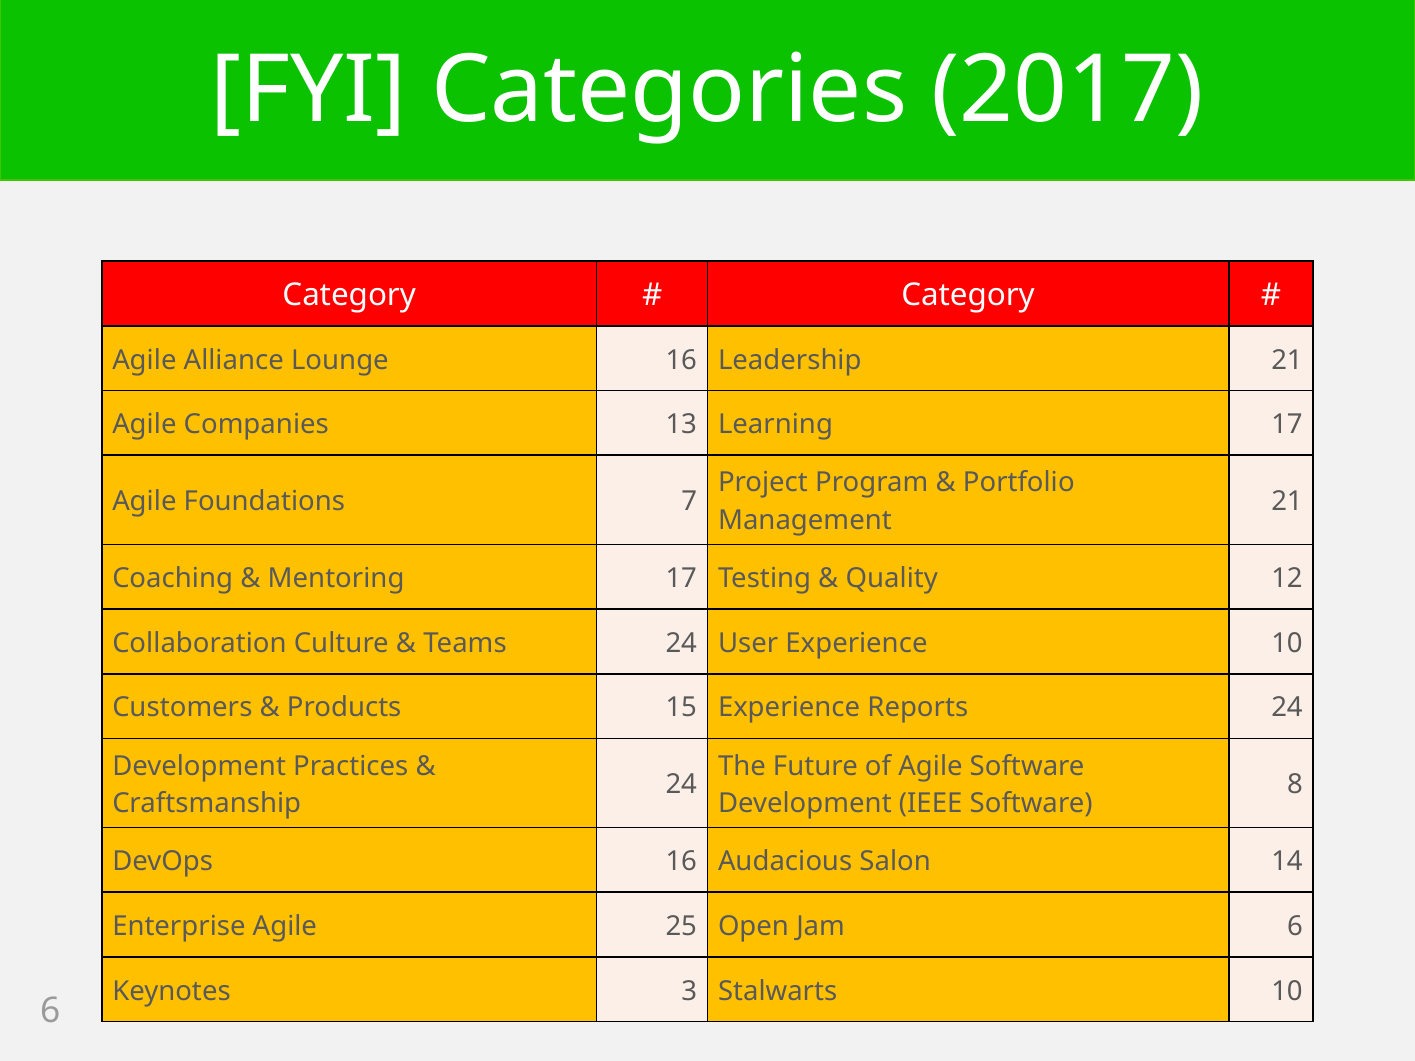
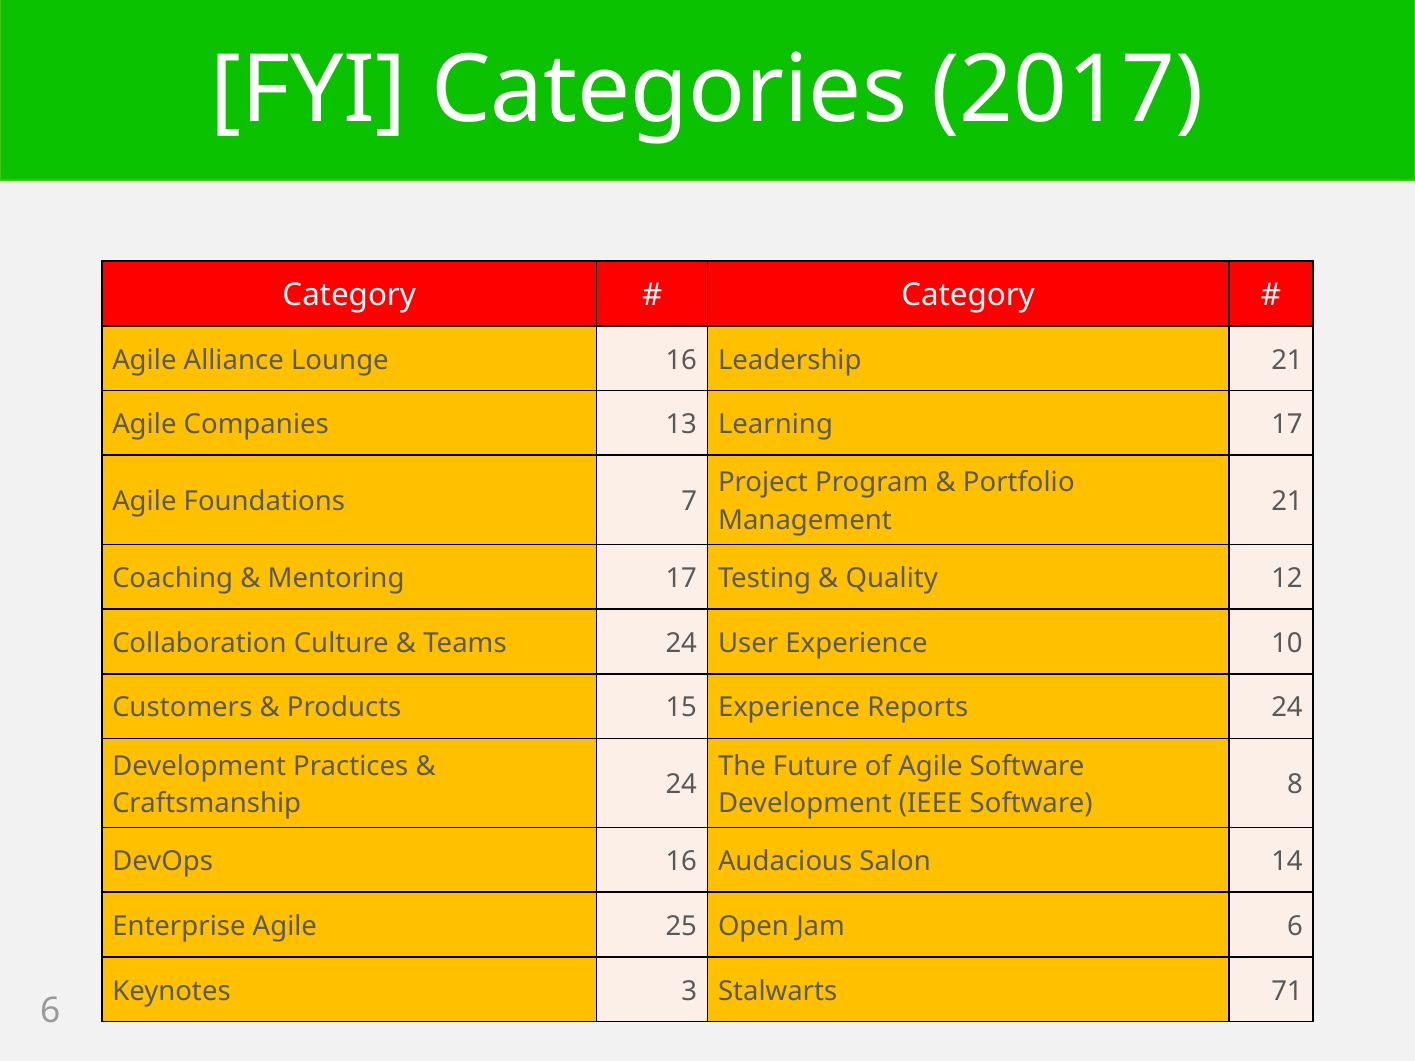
Stalwarts 10: 10 -> 71
